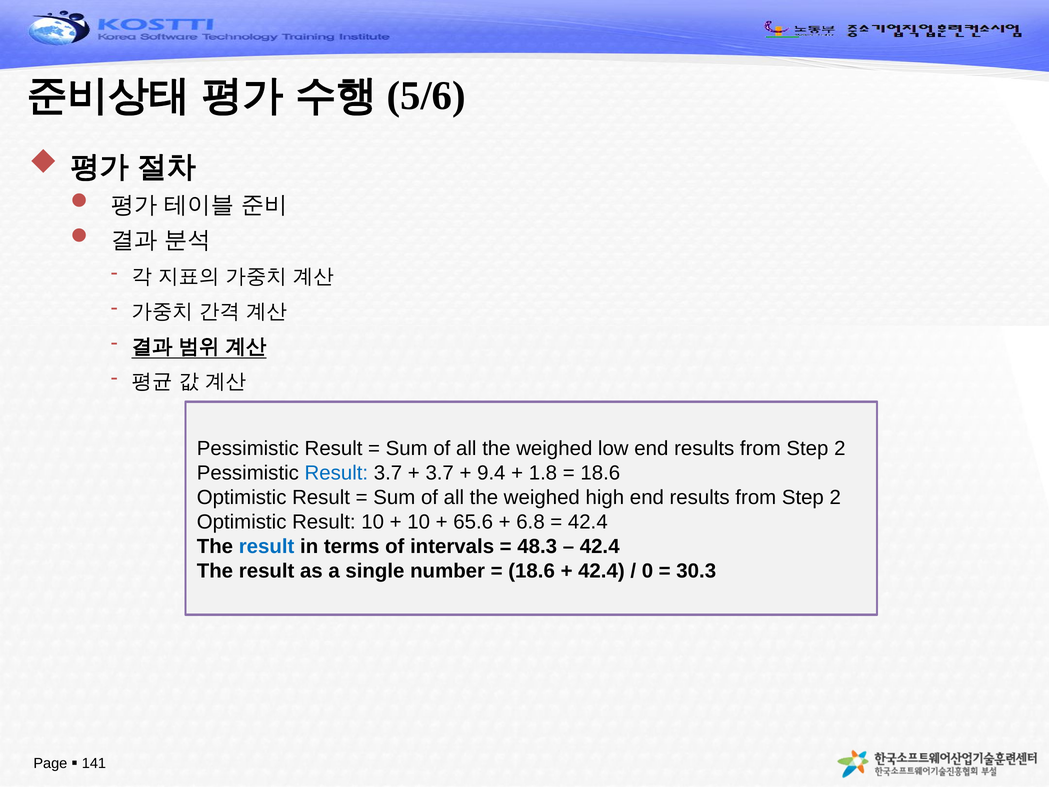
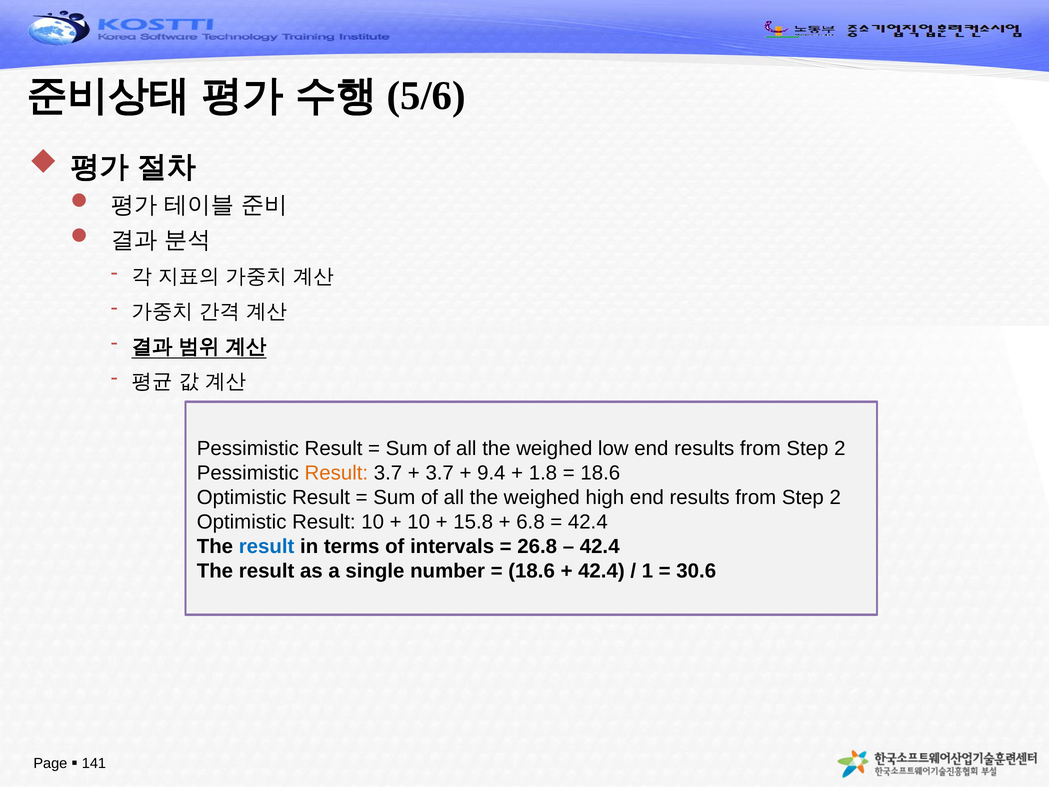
Result at (336, 473) colour: blue -> orange
65.6: 65.6 -> 15.8
48.3: 48.3 -> 26.8
0: 0 -> 1
30.3: 30.3 -> 30.6
